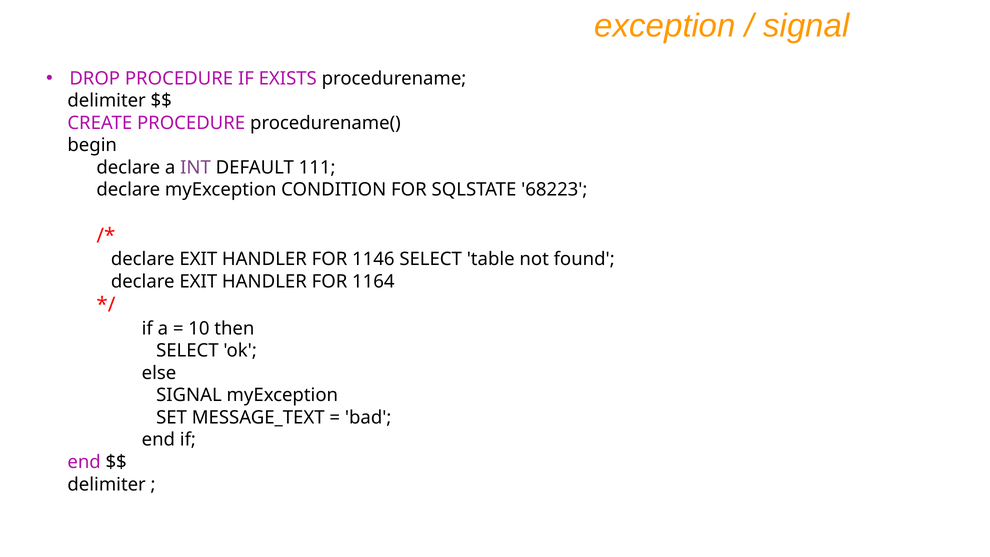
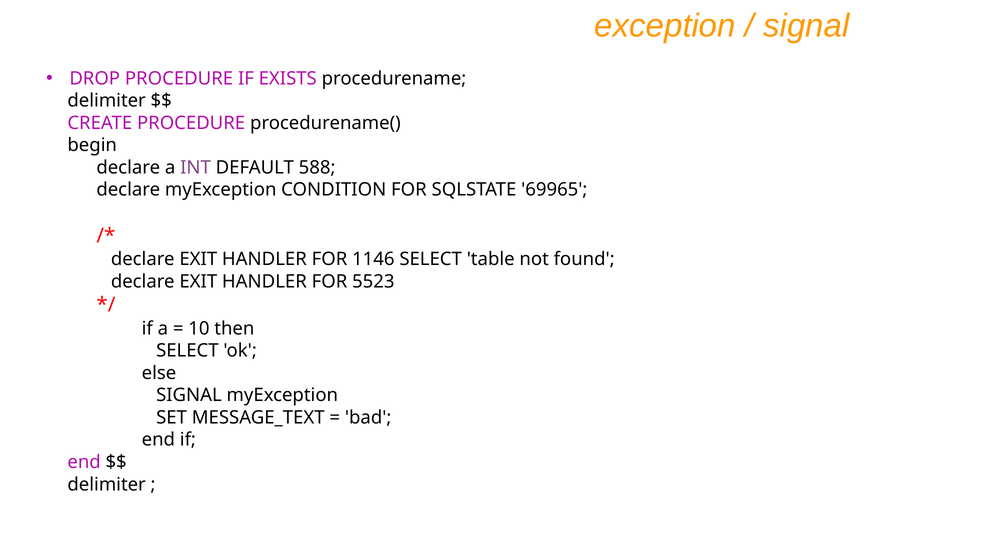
111: 111 -> 588
68223: 68223 -> 69965
1164: 1164 -> 5523
